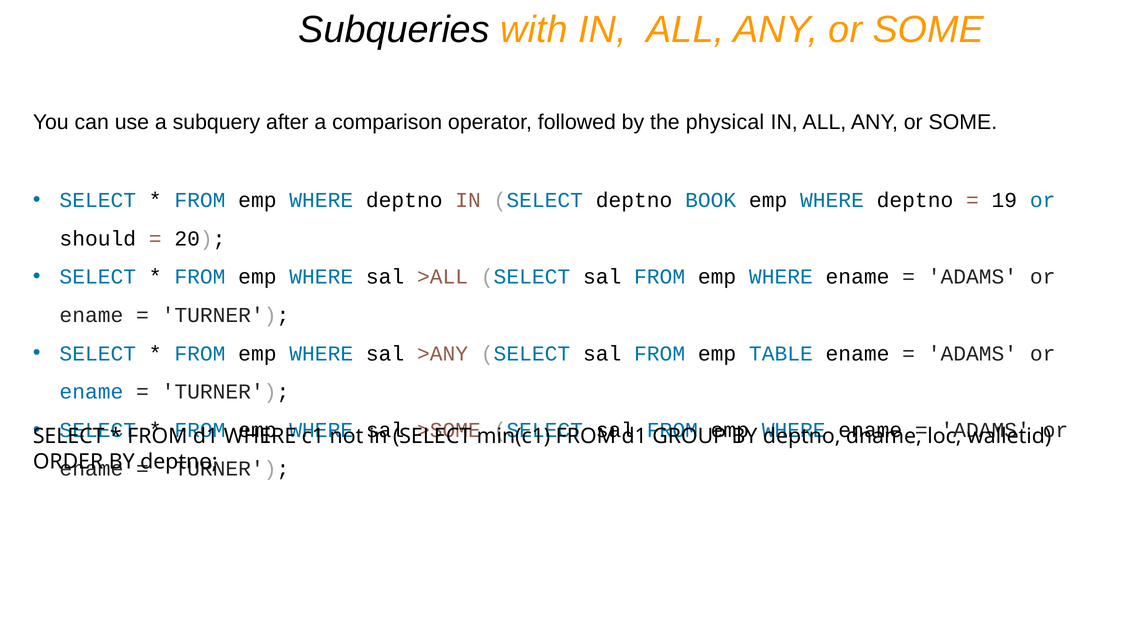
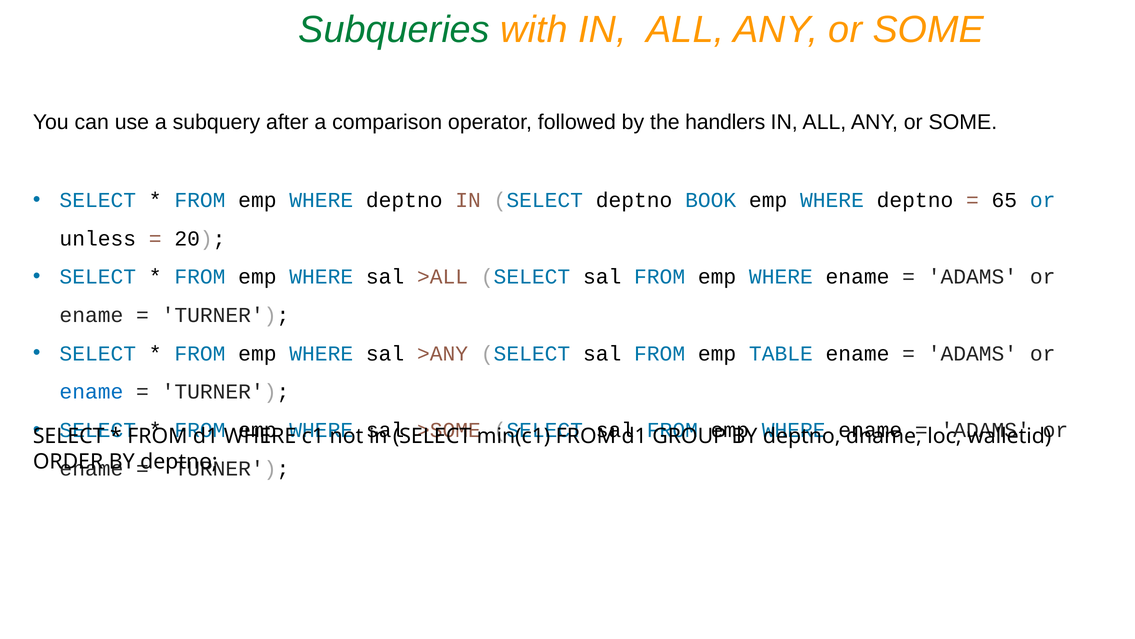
Subqueries colour: black -> green
physical: physical -> handlers
19: 19 -> 65
should: should -> unless
